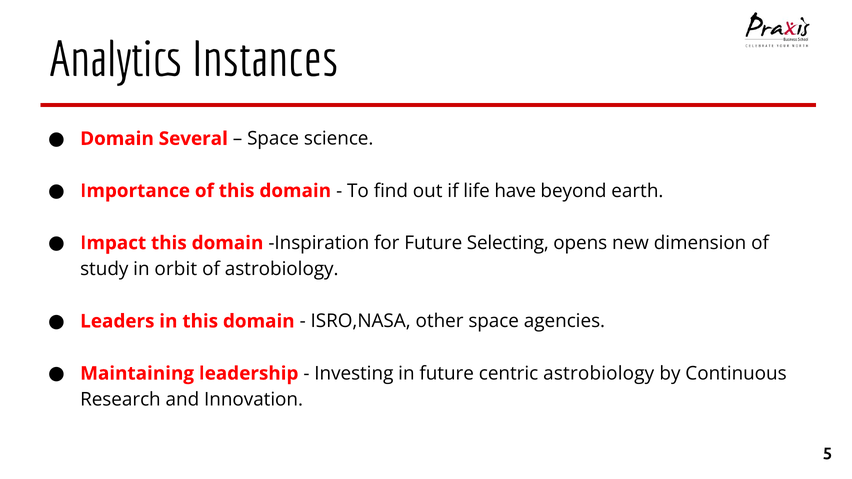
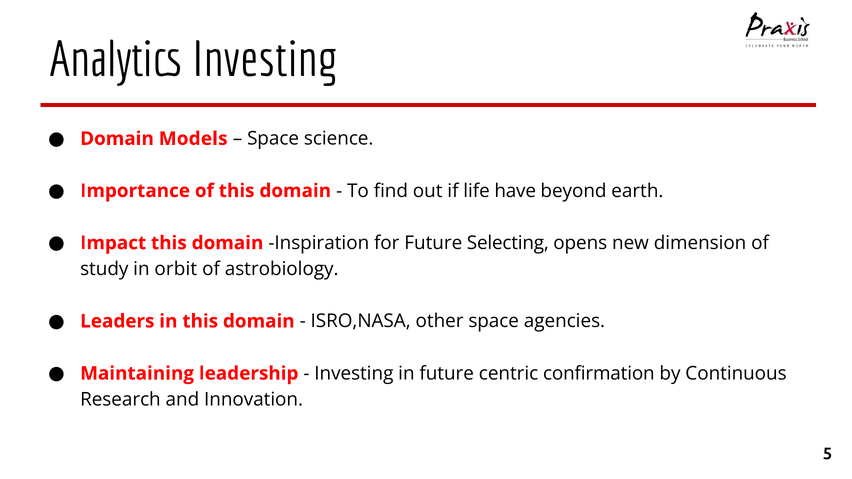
Analytics Instances: Instances -> Investing
Several: Several -> Models
centric astrobiology: astrobiology -> confirmation
